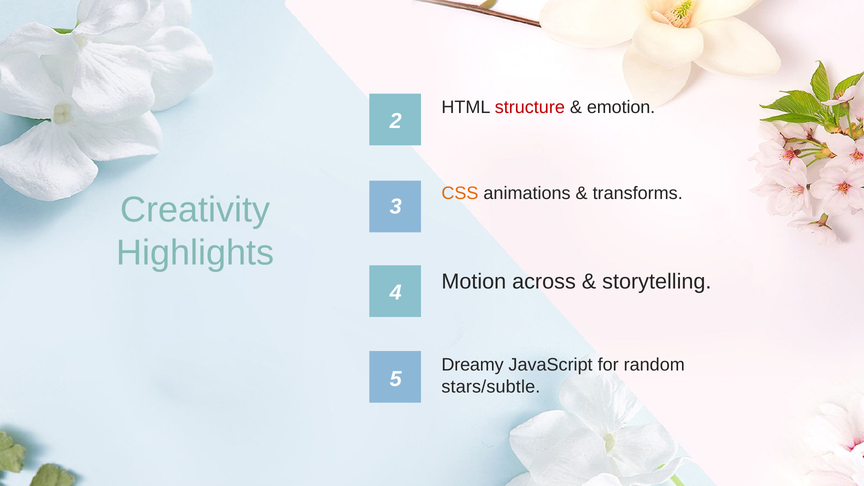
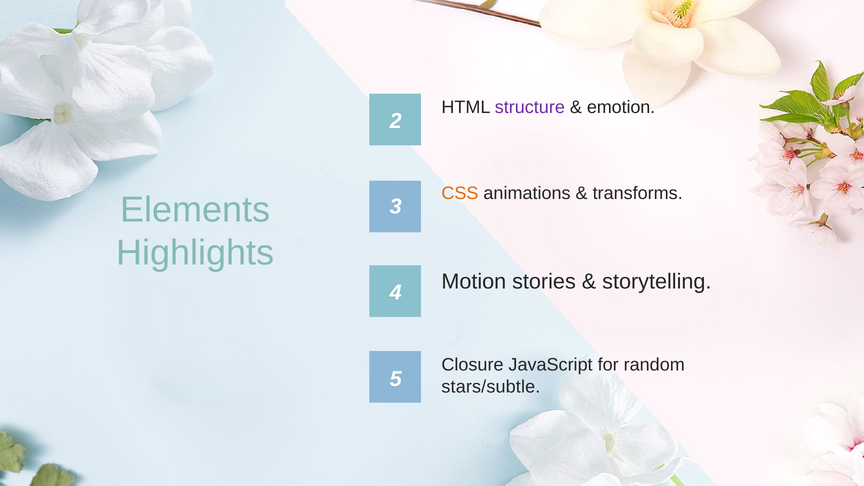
structure colour: red -> purple
Creativity: Creativity -> Elements
across: across -> stories
Dreamy: Dreamy -> Closure
